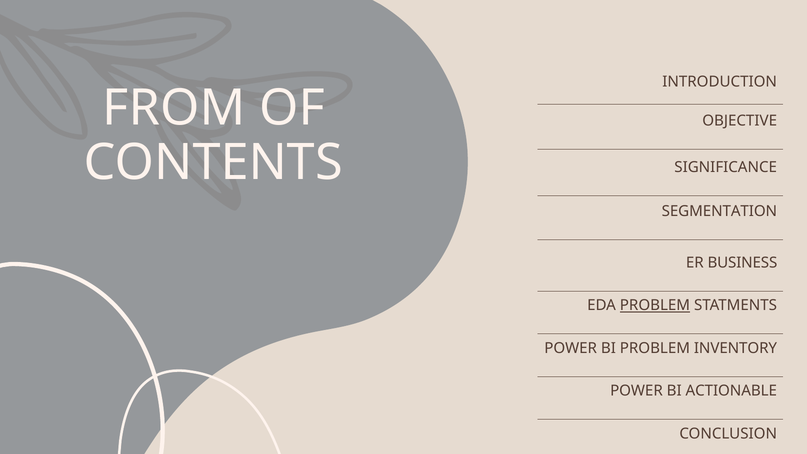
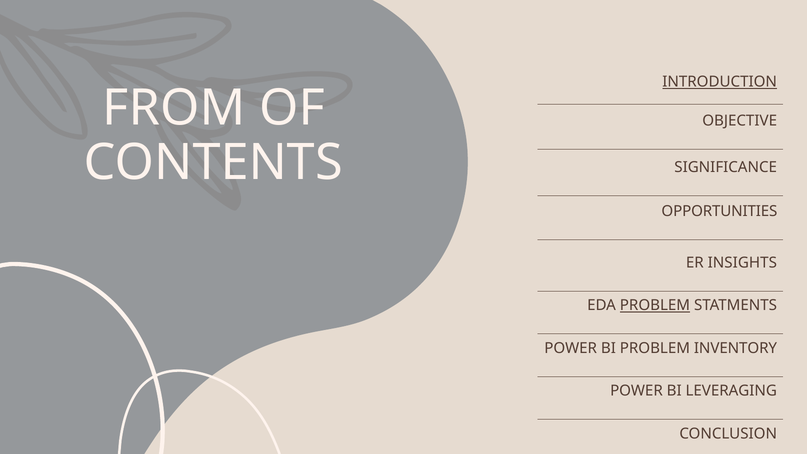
INTRODUCTION underline: none -> present
SEGMENTATION: SEGMENTATION -> OPPORTUNITIES
BUSINESS: BUSINESS -> INSIGHTS
ACTIONABLE: ACTIONABLE -> LEVERAGING
